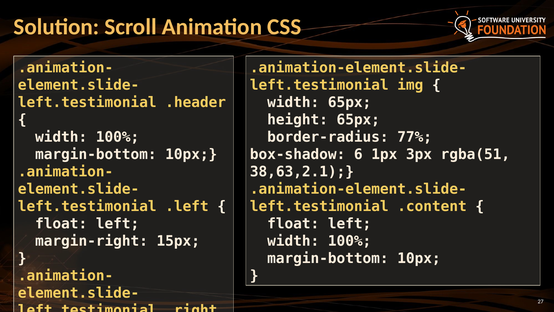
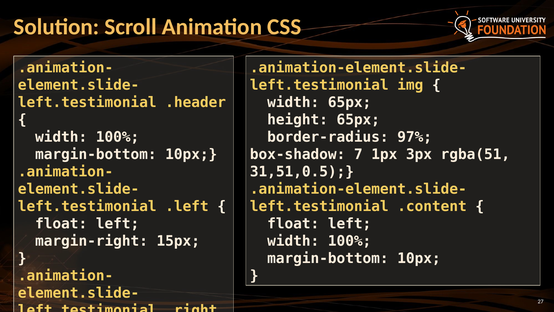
77%: 77% -> 97%
6: 6 -> 7
38,63,2.1: 38,63,2.1 -> 31,51,0.5
